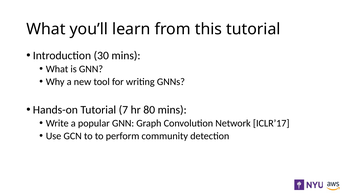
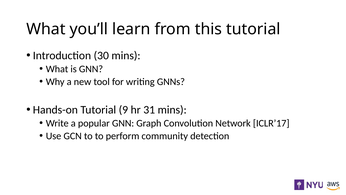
7: 7 -> 9
80: 80 -> 31
